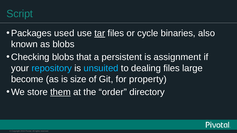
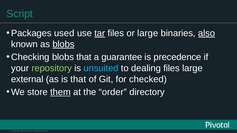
or cycle: cycle -> large
also underline: none -> present
blobs at (64, 44) underline: none -> present
persistent: persistent -> guarantee
assignment: assignment -> precedence
repository colour: light blue -> light green
become: become -> external
is size: size -> that
property: property -> checked
